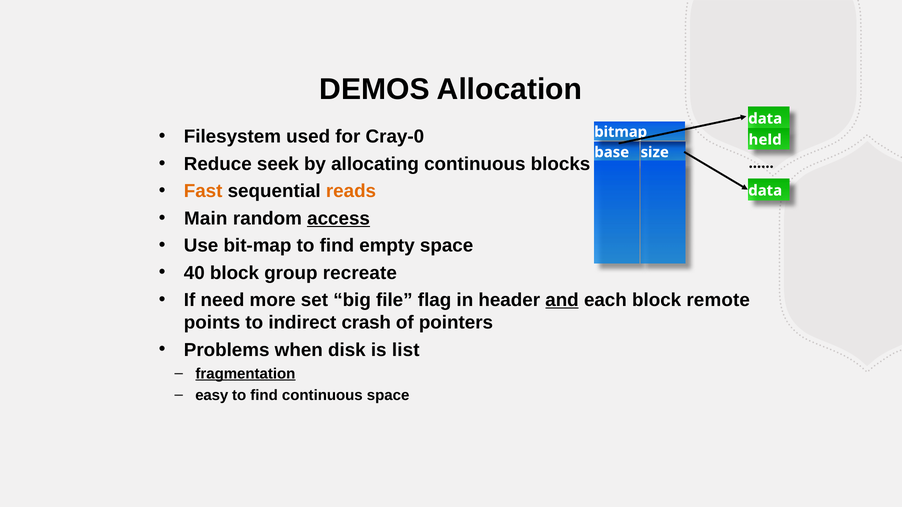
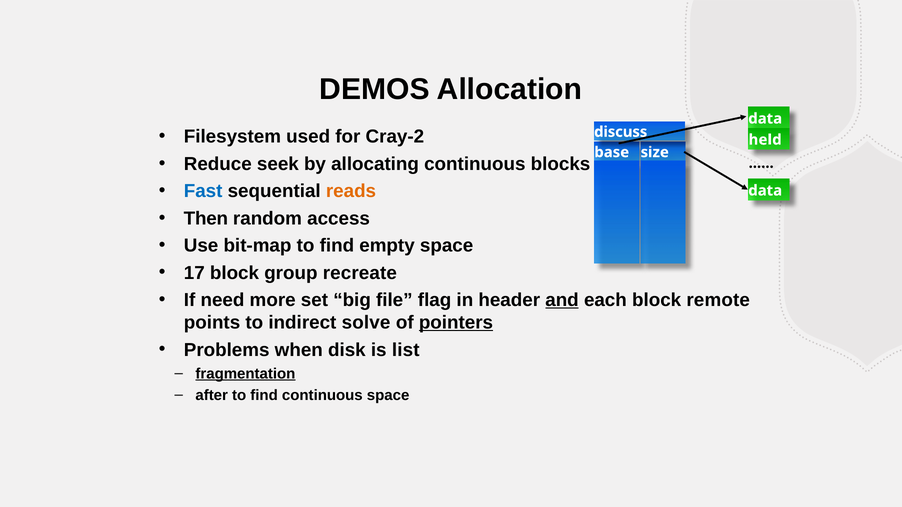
Cray-0: Cray-0 -> Cray-2
bitmap: bitmap -> discuss
Fast colour: orange -> blue
Main: Main -> Then
access underline: present -> none
40: 40 -> 17
crash: crash -> solve
pointers underline: none -> present
easy: easy -> after
